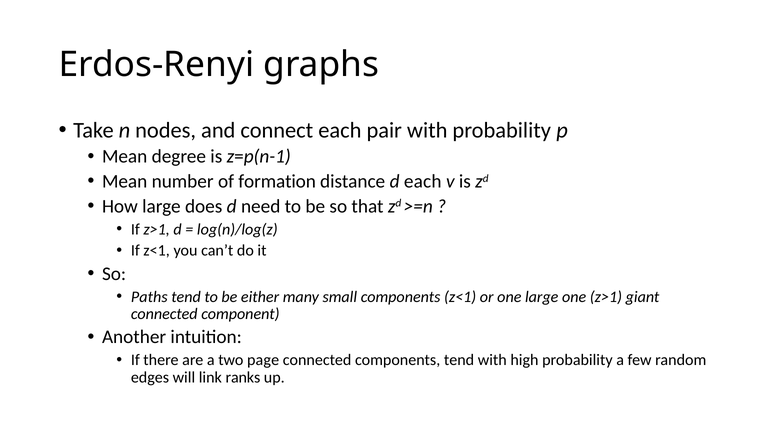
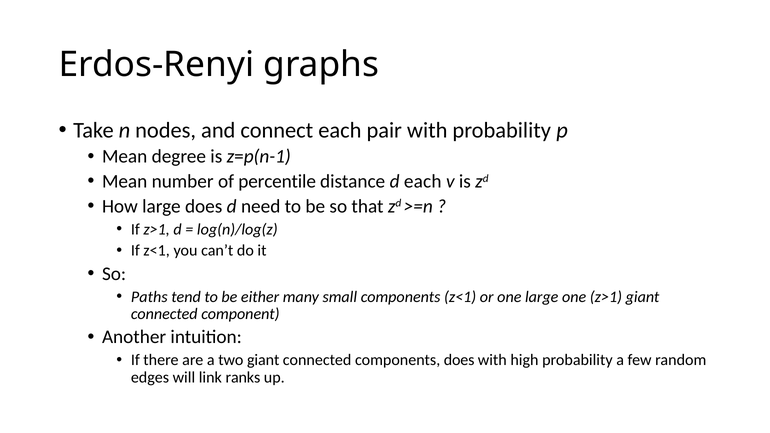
formation: formation -> percentile
two page: page -> giant
components tend: tend -> does
